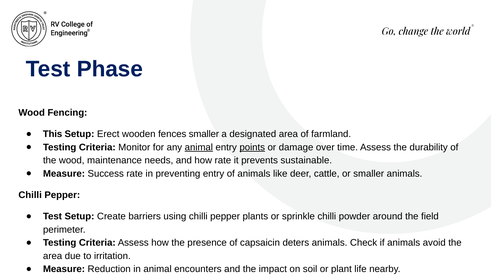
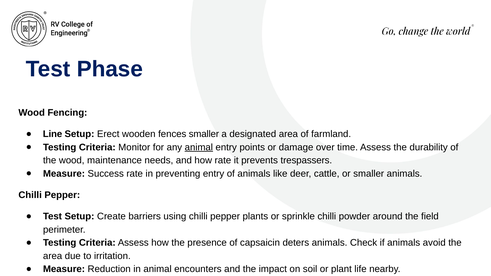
This: This -> Line
points underline: present -> none
sustainable: sustainable -> trespassers
